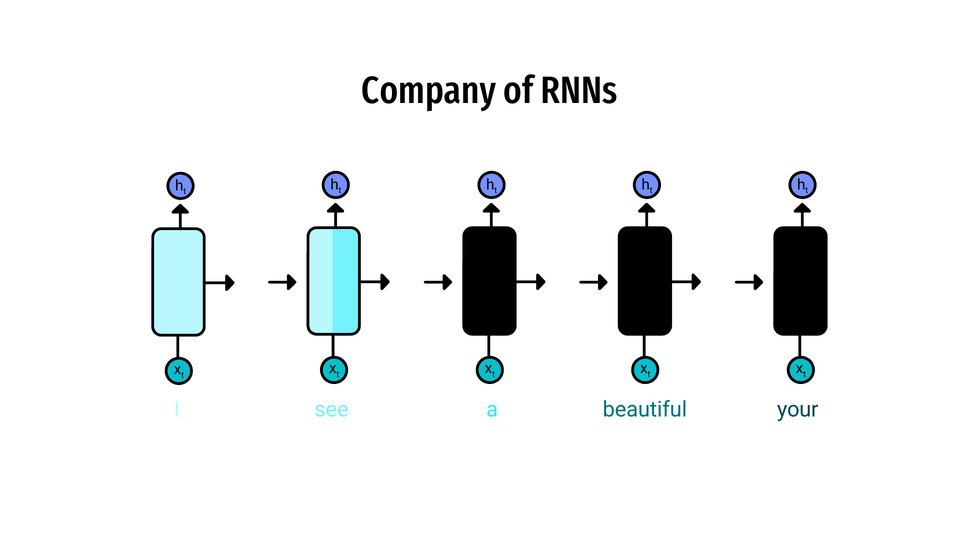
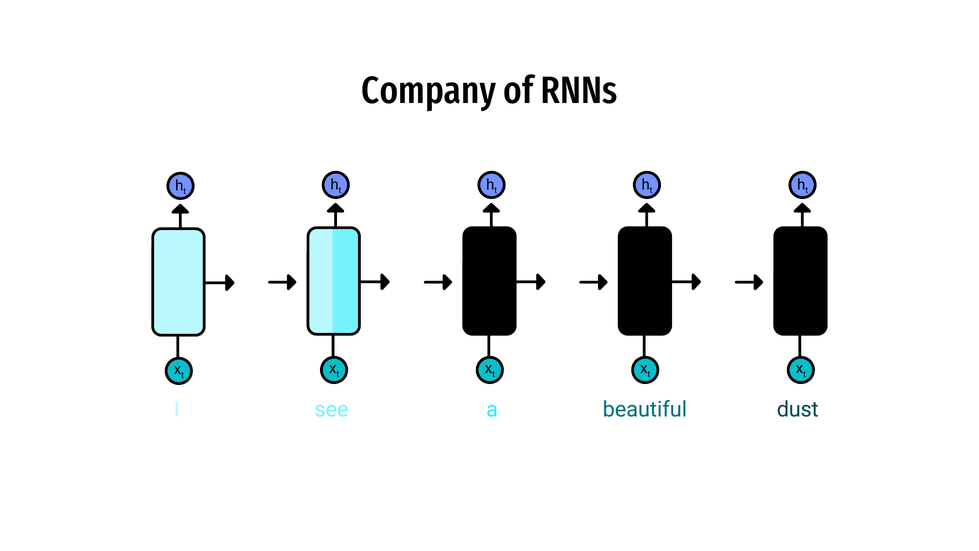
your: your -> dust
